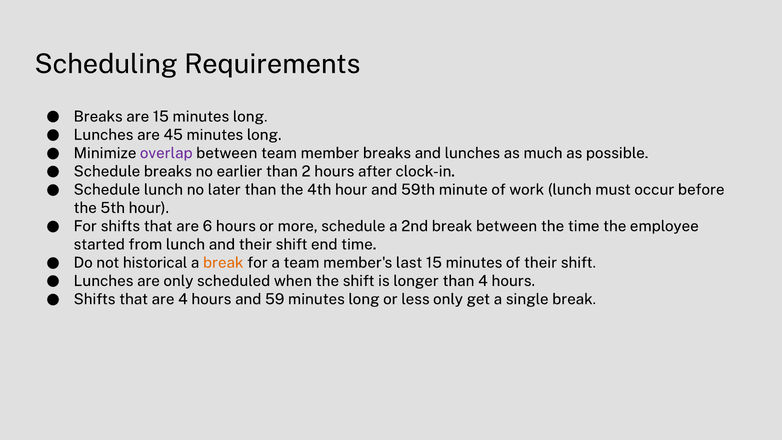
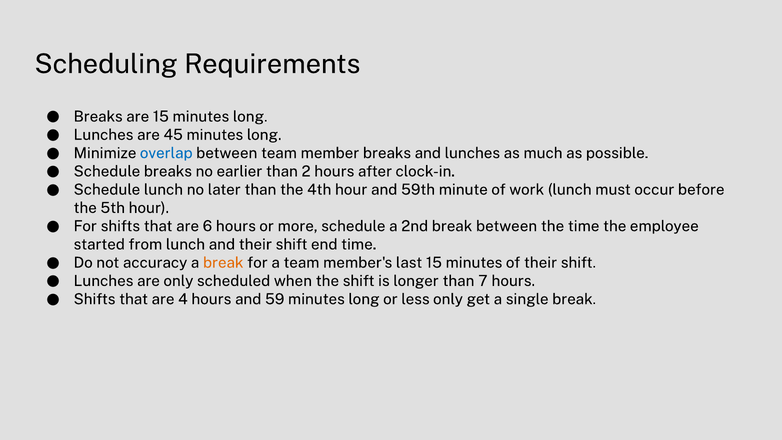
overlap colour: purple -> blue
historical: historical -> accuracy
than 4: 4 -> 7
